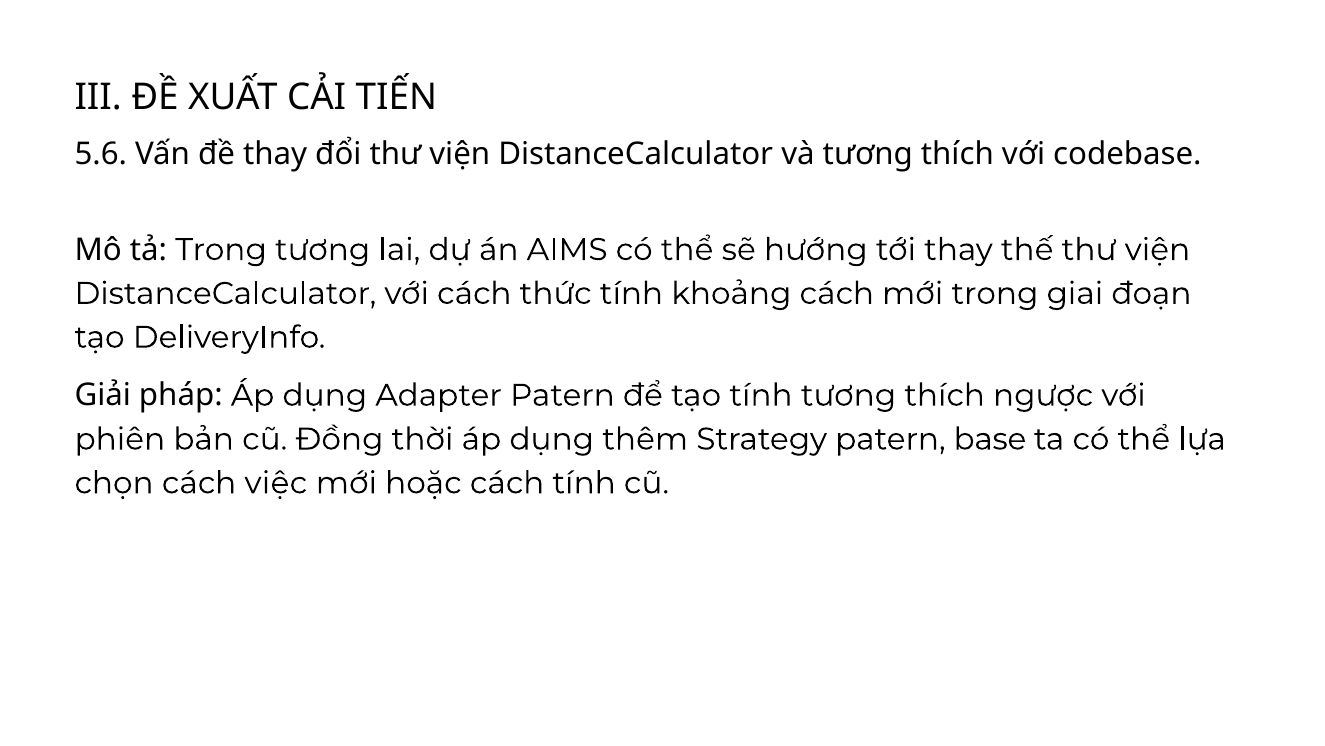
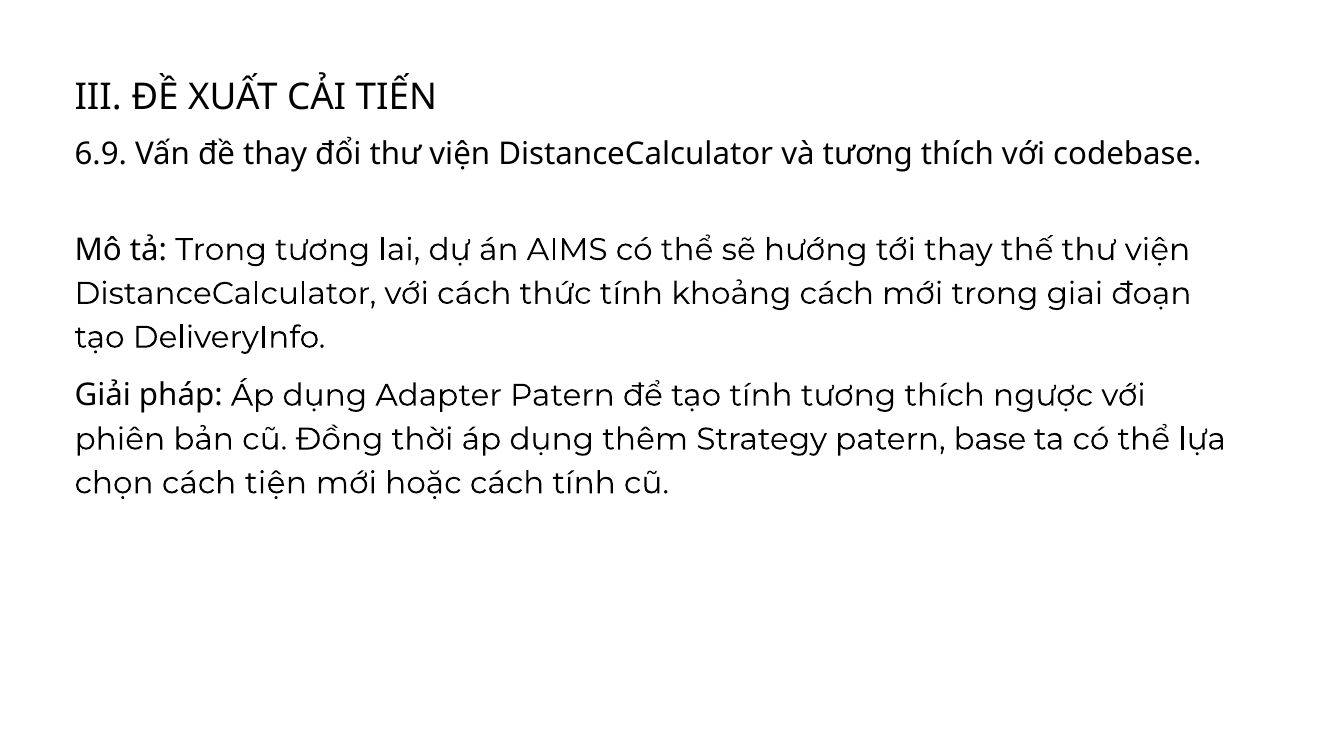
5.6: 5.6 -> 6.9
việc: việc -> tiện
